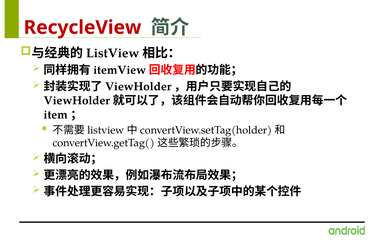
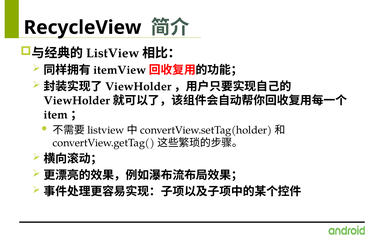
RecycleView colour: red -> black
